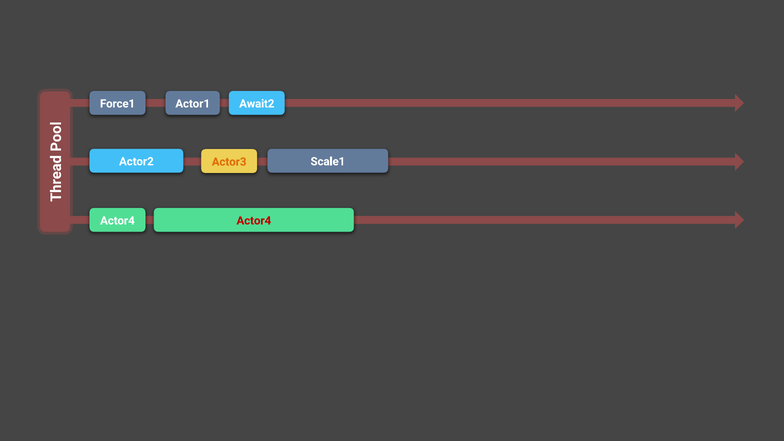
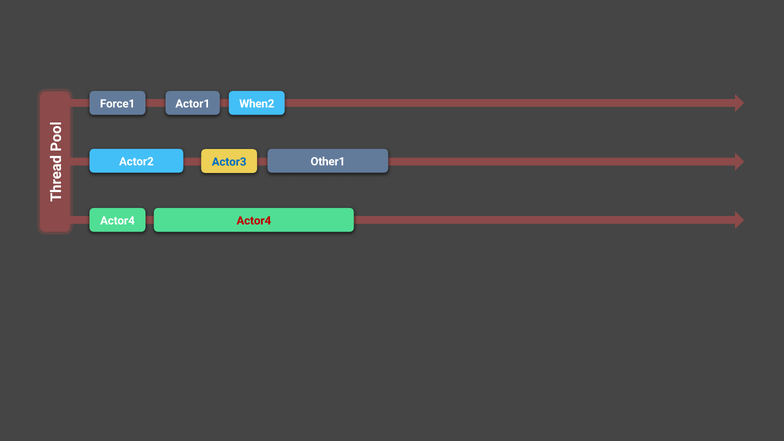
Await2: Await2 -> When2
Actor3 colour: orange -> blue
Scale1: Scale1 -> Other1
